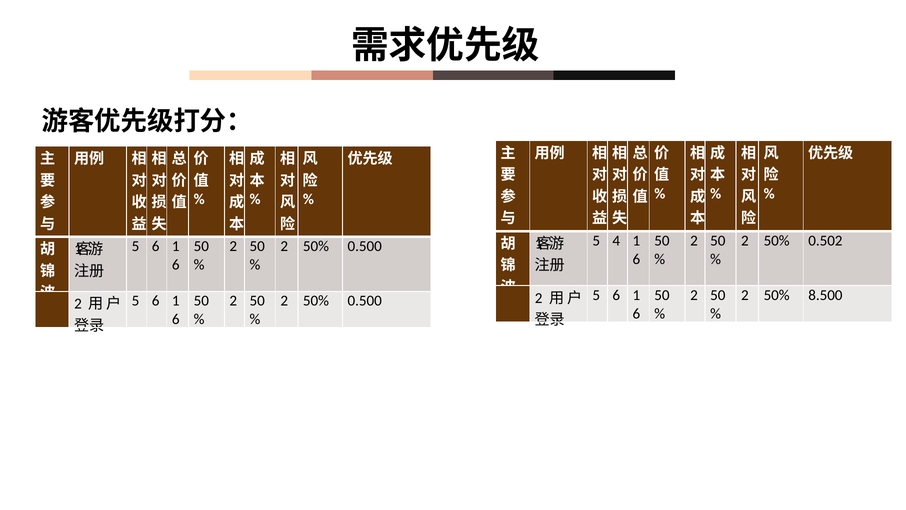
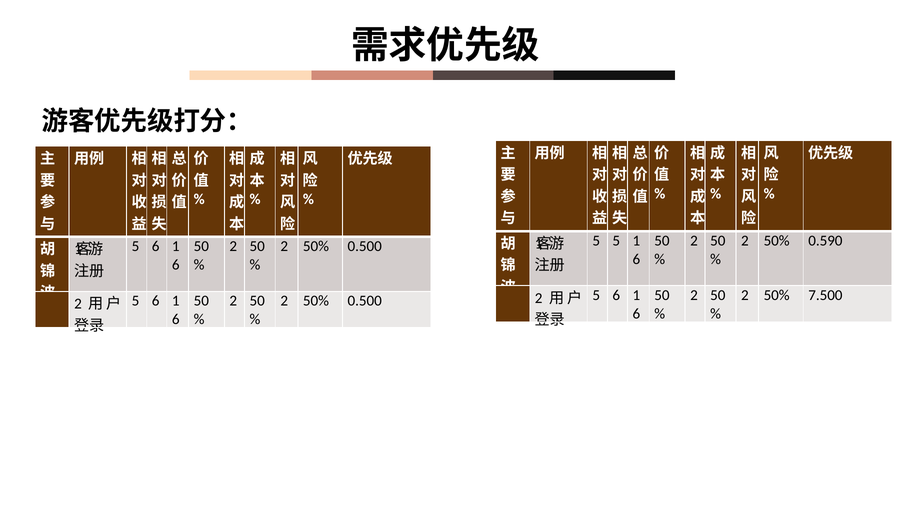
5 4: 4 -> 5
0.502: 0.502 -> 0.590
8.500: 8.500 -> 7.500
